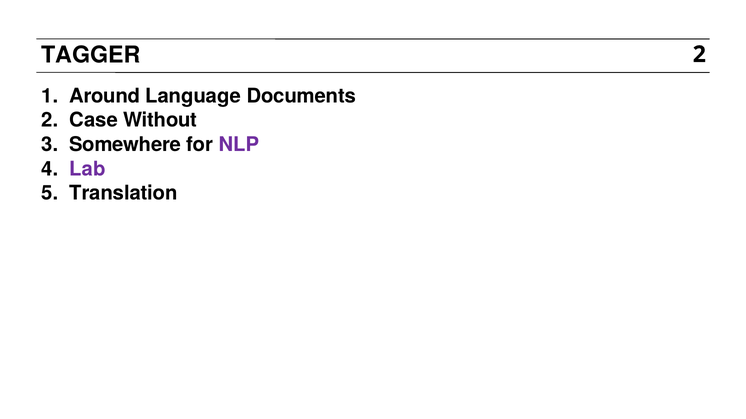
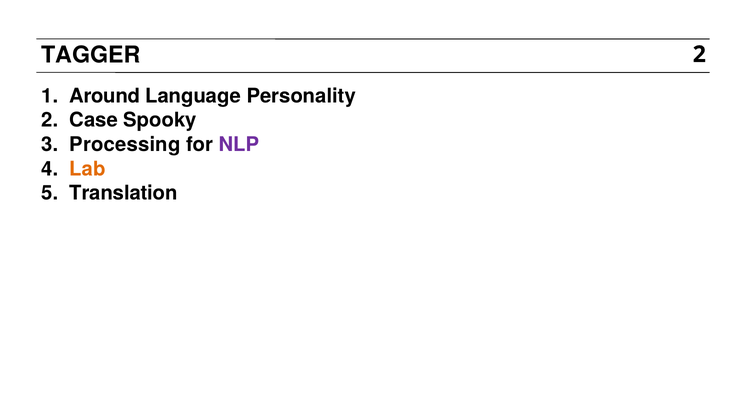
Documents: Documents -> Personality
Without: Without -> Spooky
Somewhere: Somewhere -> Processing
Lab colour: purple -> orange
